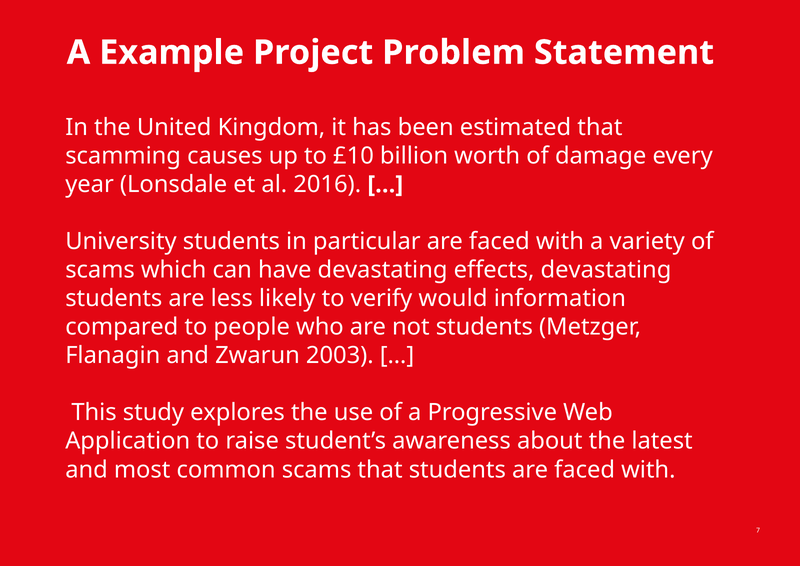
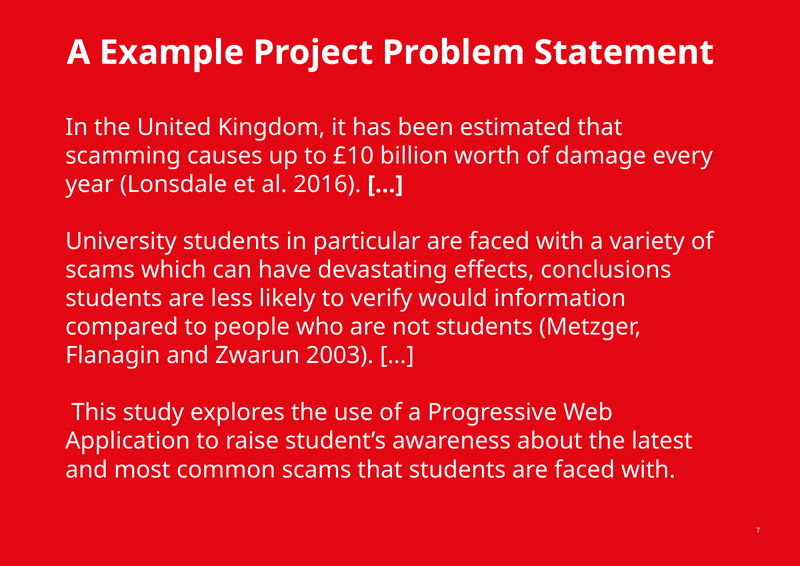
effects devastating: devastating -> conclusions
